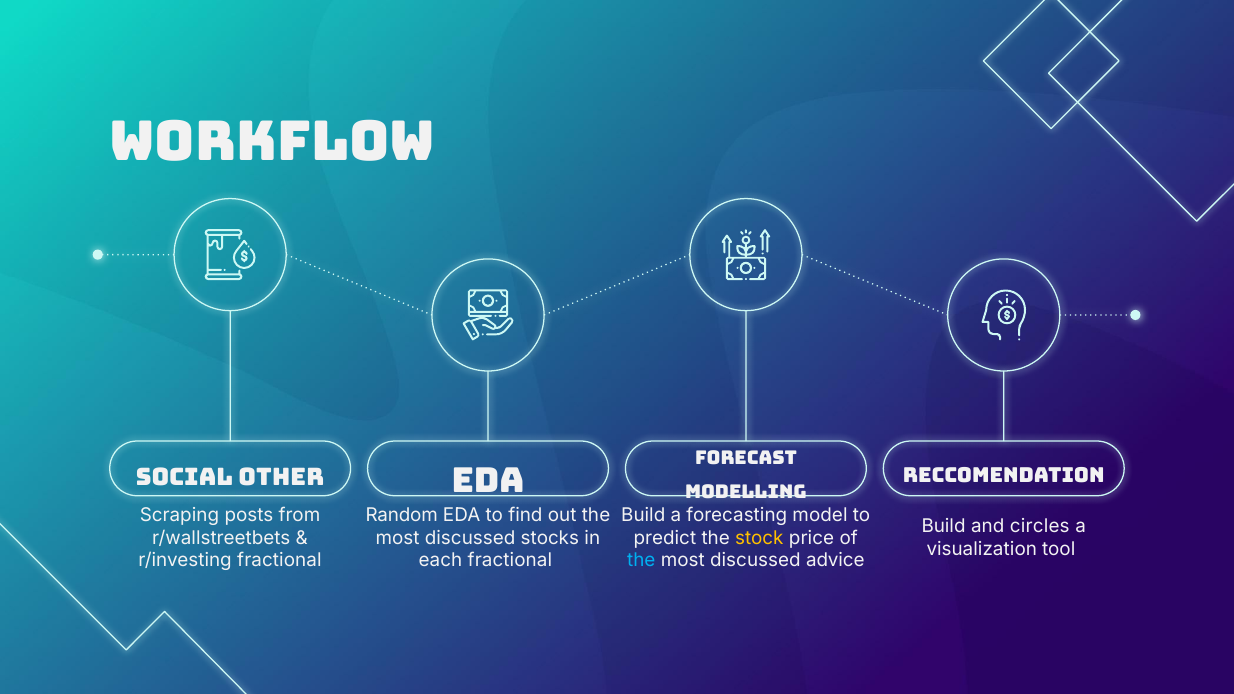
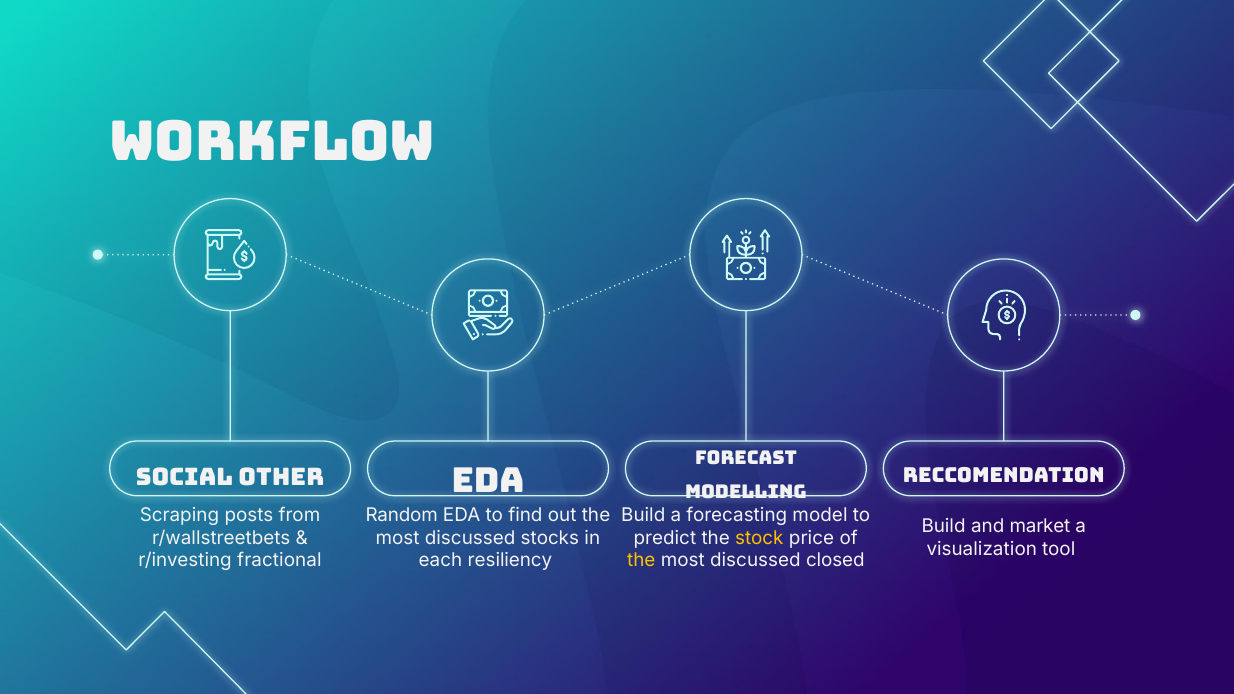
circles: circles -> market
each fractional: fractional -> resiliency
the at (641, 561) colour: light blue -> yellow
advice: advice -> closed
